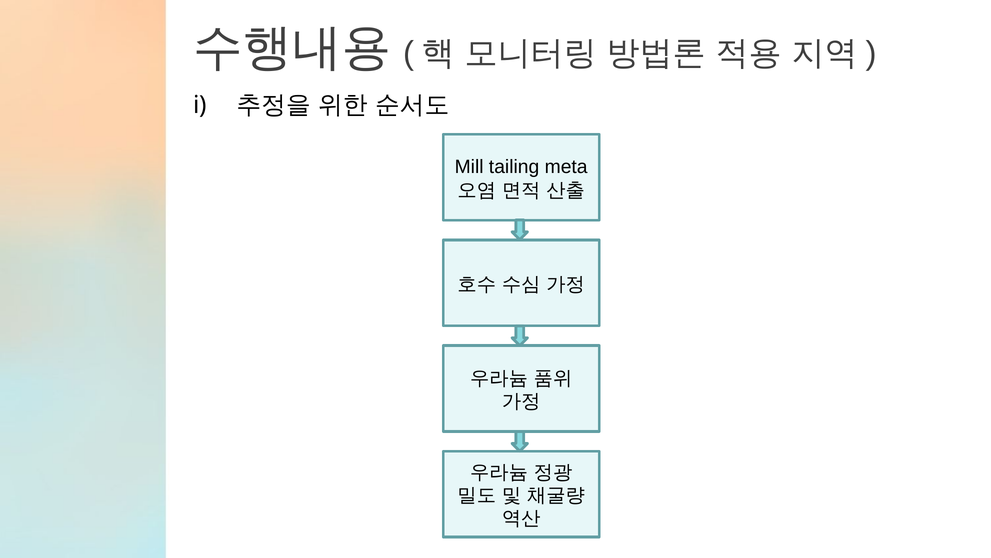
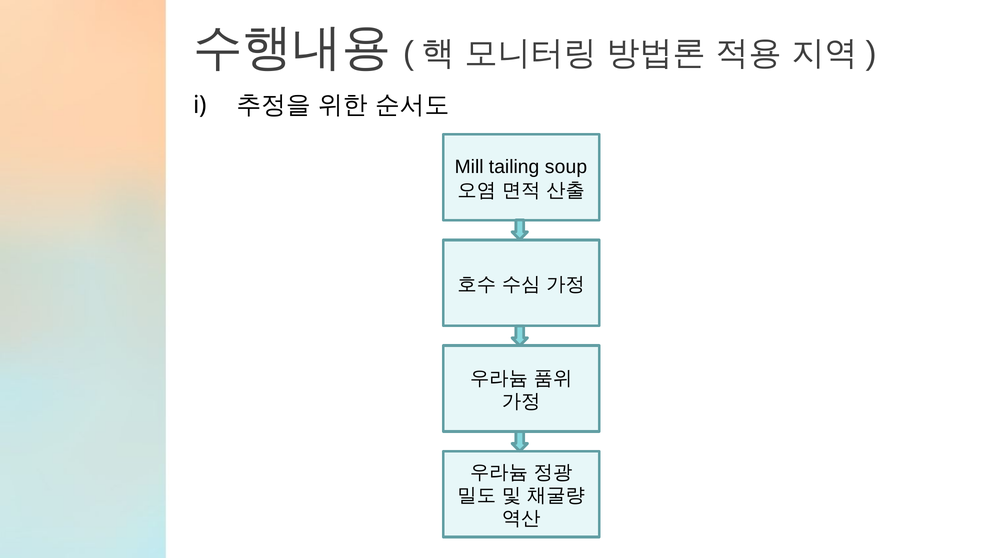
meta: meta -> soup
